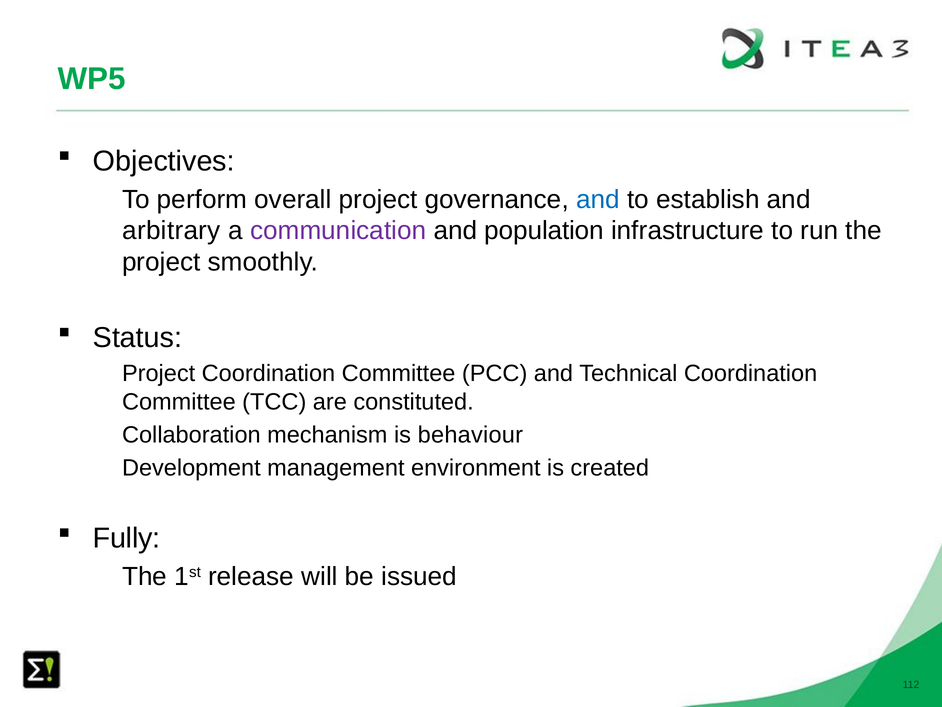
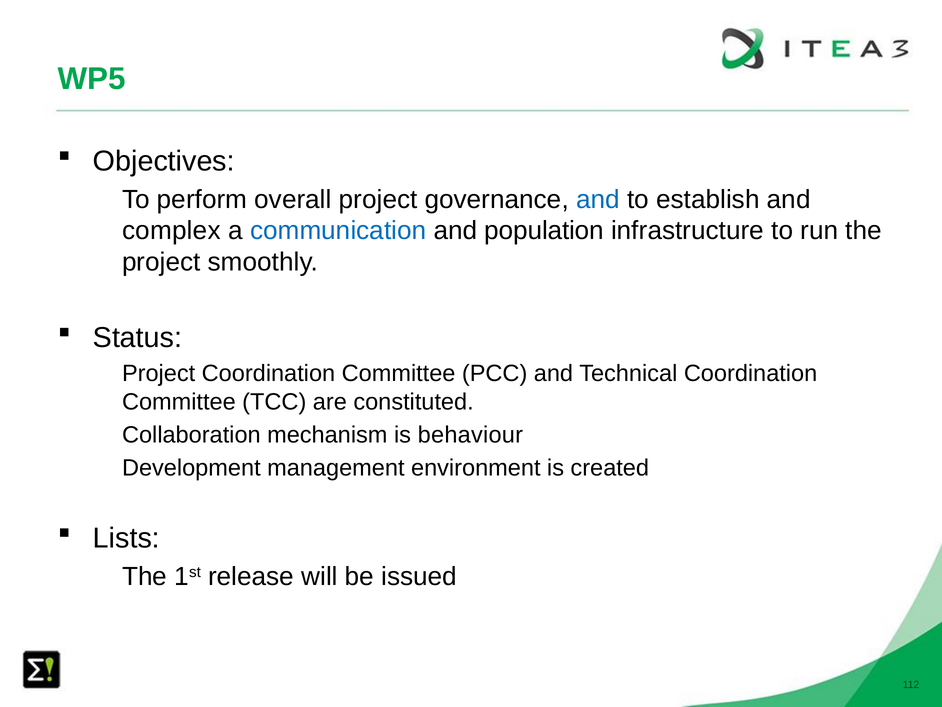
arbitrary: arbitrary -> complex
communication colour: purple -> blue
Fully: Fully -> Lists
